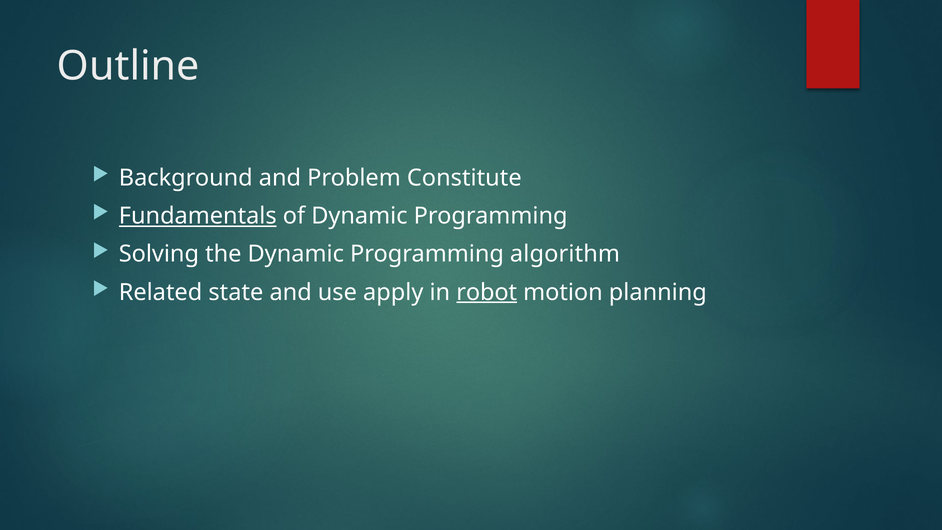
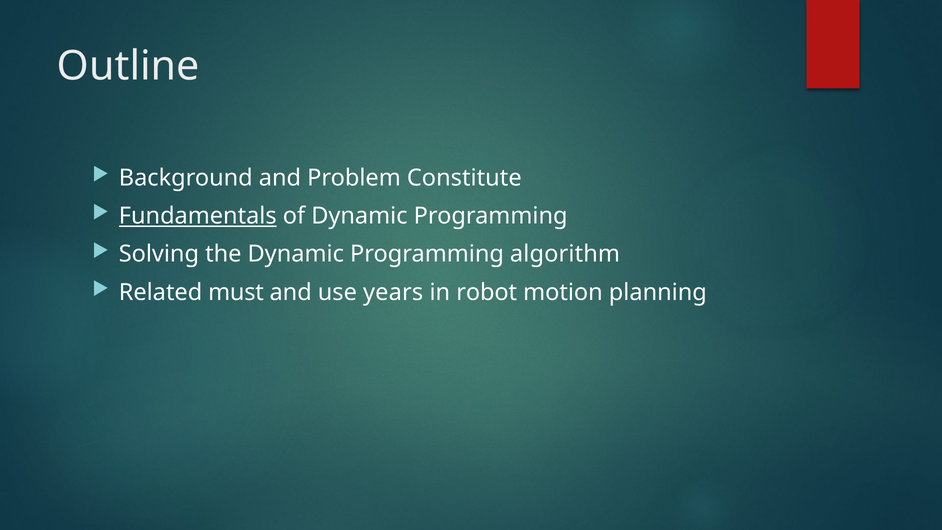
state: state -> must
apply: apply -> years
robot underline: present -> none
